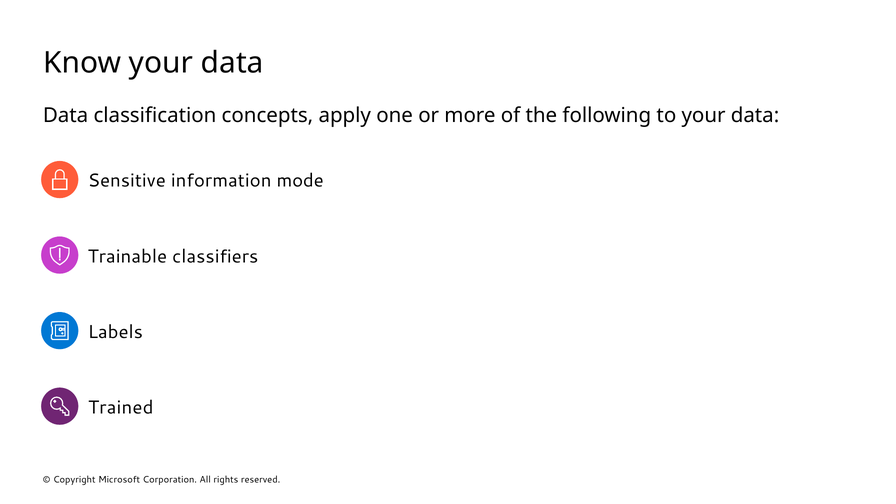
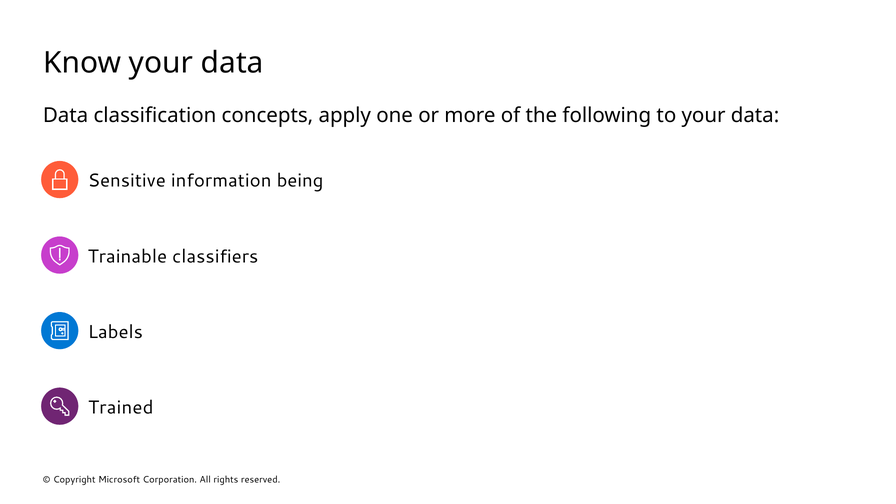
mode: mode -> being
